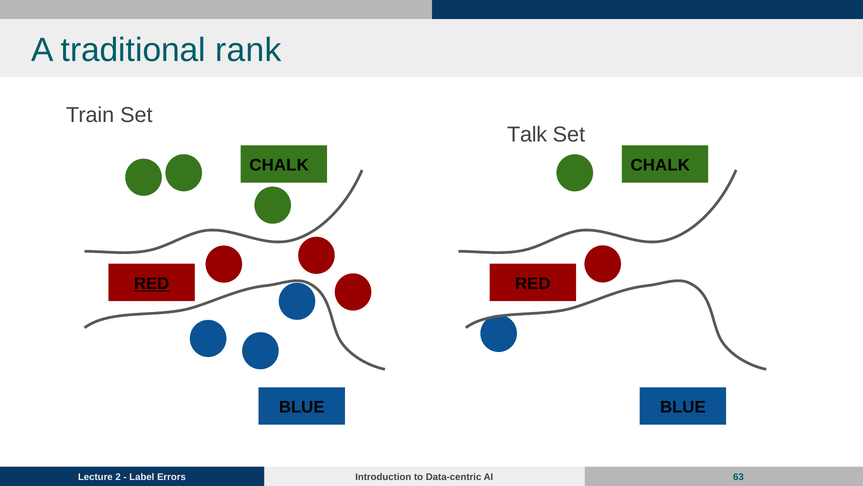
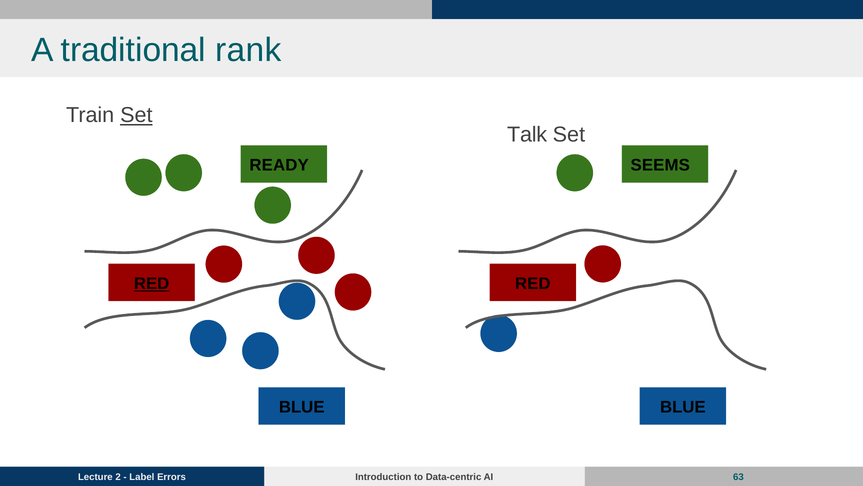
Set at (136, 115) underline: none -> present
CHALK at (279, 165): CHALK -> READY
CHALK at (660, 165): CHALK -> SEEMS
